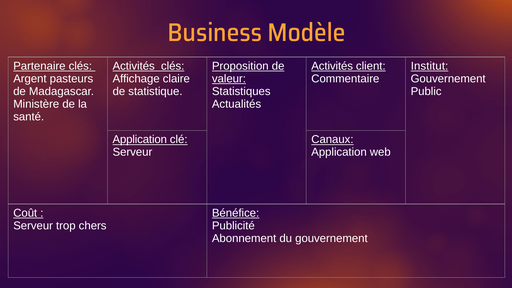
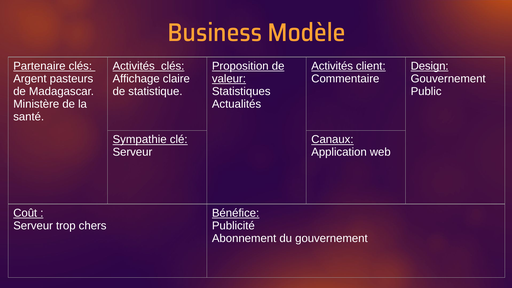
Institut: Institut -> Design
Application at (140, 140): Application -> Sympathie
